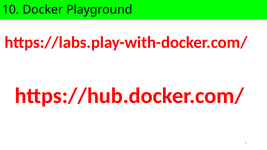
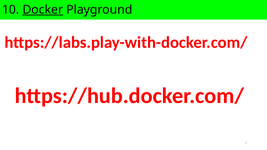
Docker underline: none -> present
